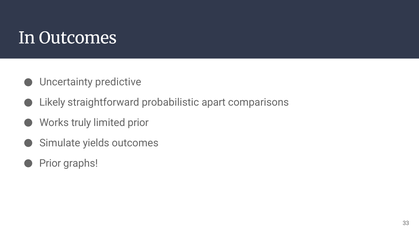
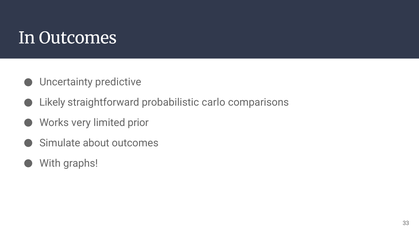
apart: apart -> carlo
truly: truly -> very
yields: yields -> about
Prior at (50, 163): Prior -> With
